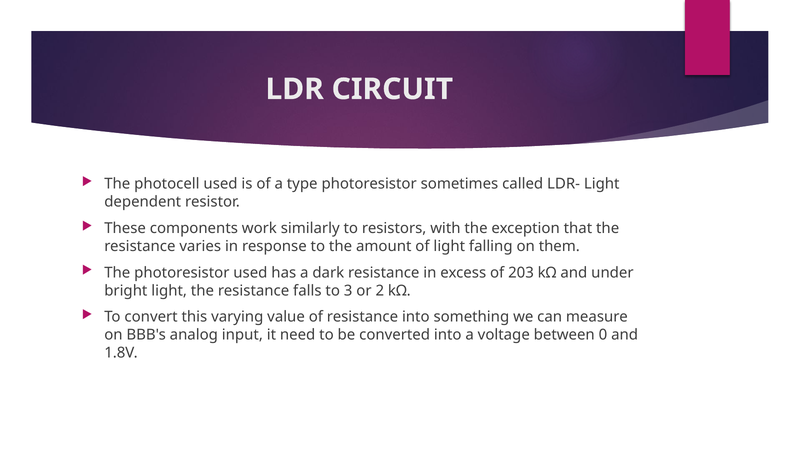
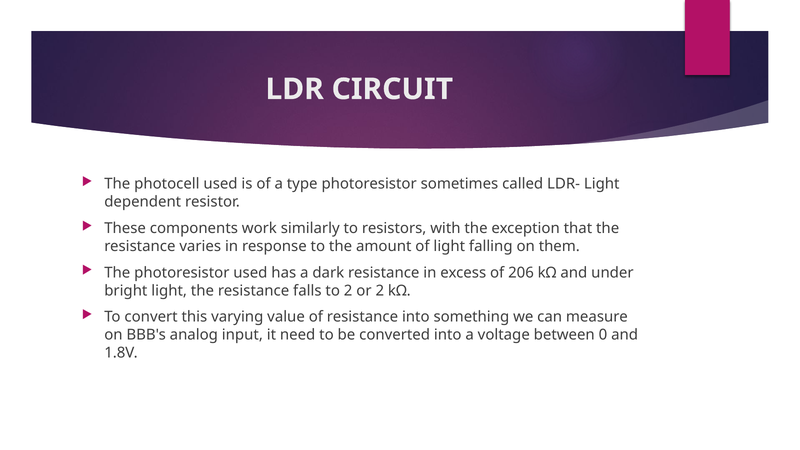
203: 203 -> 206
to 3: 3 -> 2
